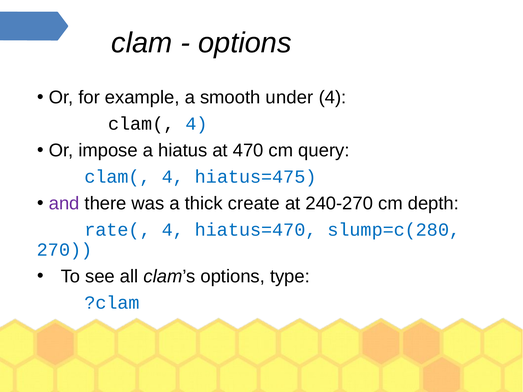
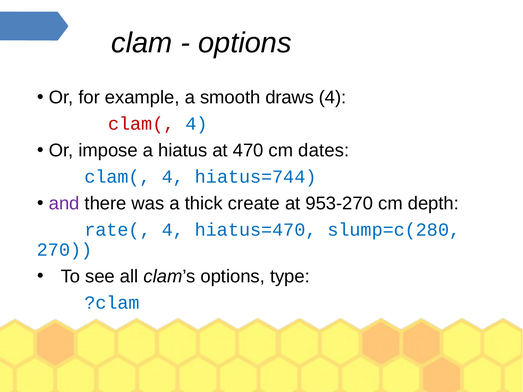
under: under -> draws
clam( at (141, 124) colour: black -> red
query: query -> dates
hiatus=475: hiatus=475 -> hiatus=744
240-270: 240-270 -> 953-270
